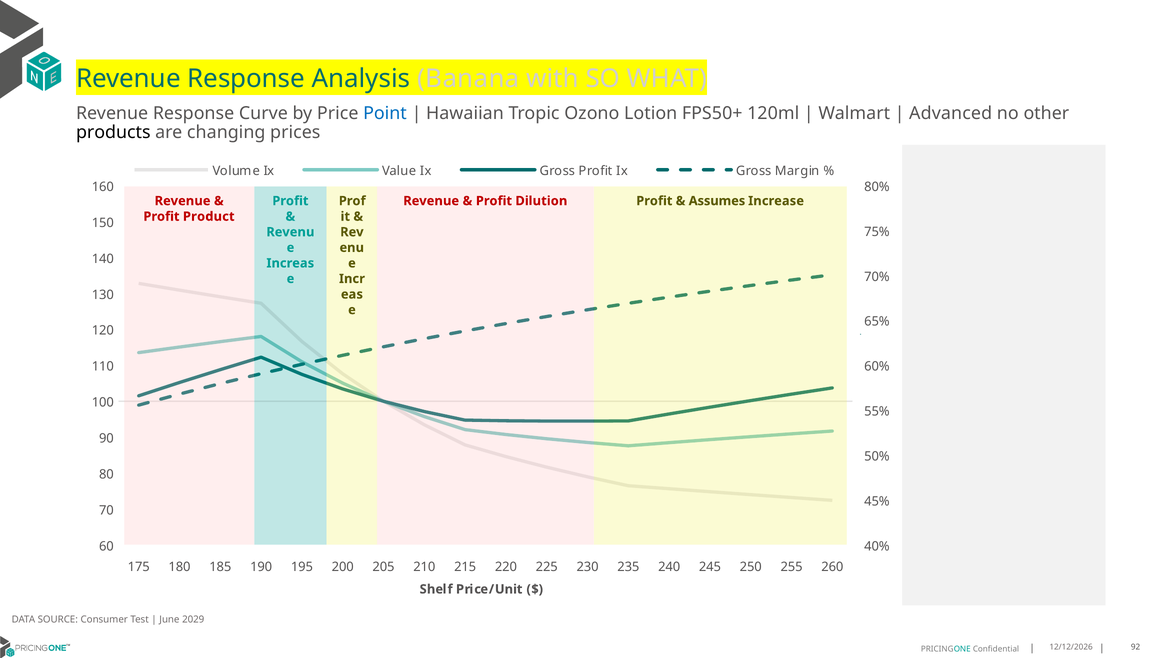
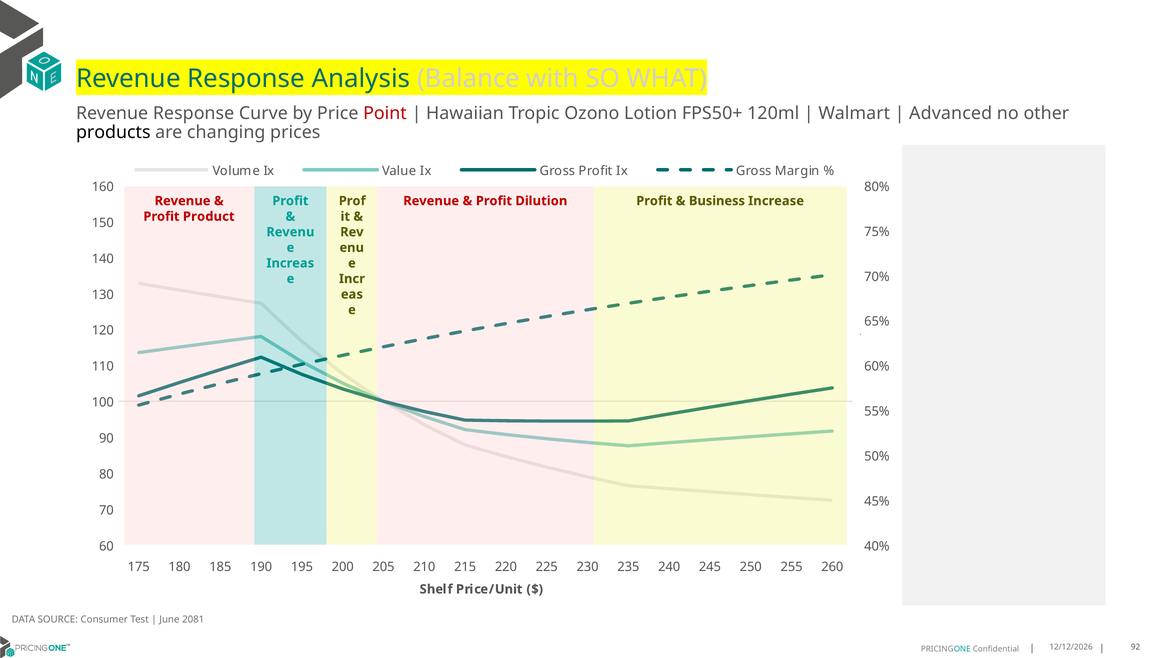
Banana: Banana -> Balance
Point colour: blue -> red
Assumes: Assumes -> Business
2029: 2029 -> 2081
